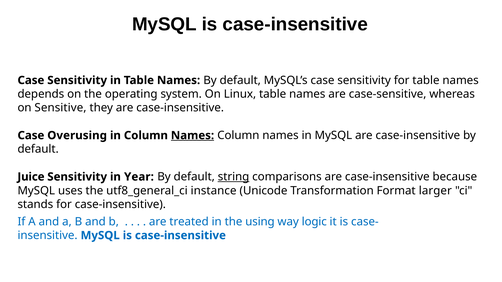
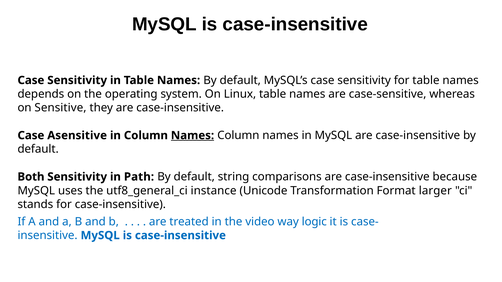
Overusing: Overusing -> Asensitive
Juice: Juice -> Both
Year: Year -> Path
string underline: present -> none
using: using -> video
